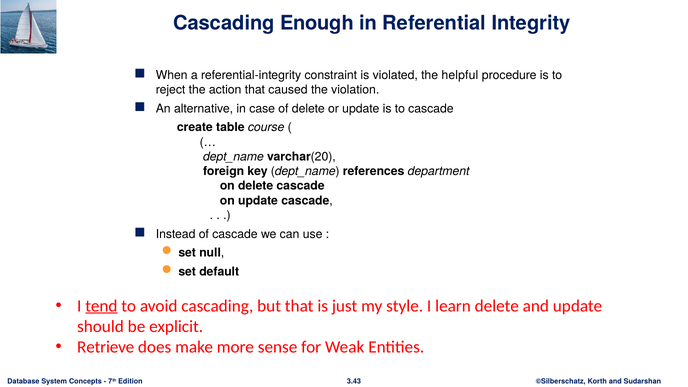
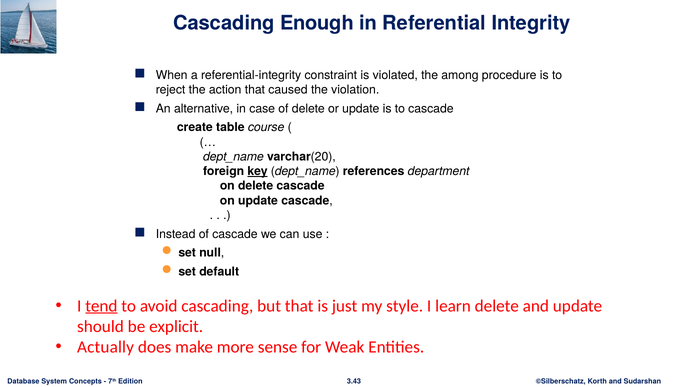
helpful: helpful -> among
key underline: none -> present
Retrieve: Retrieve -> Actually
